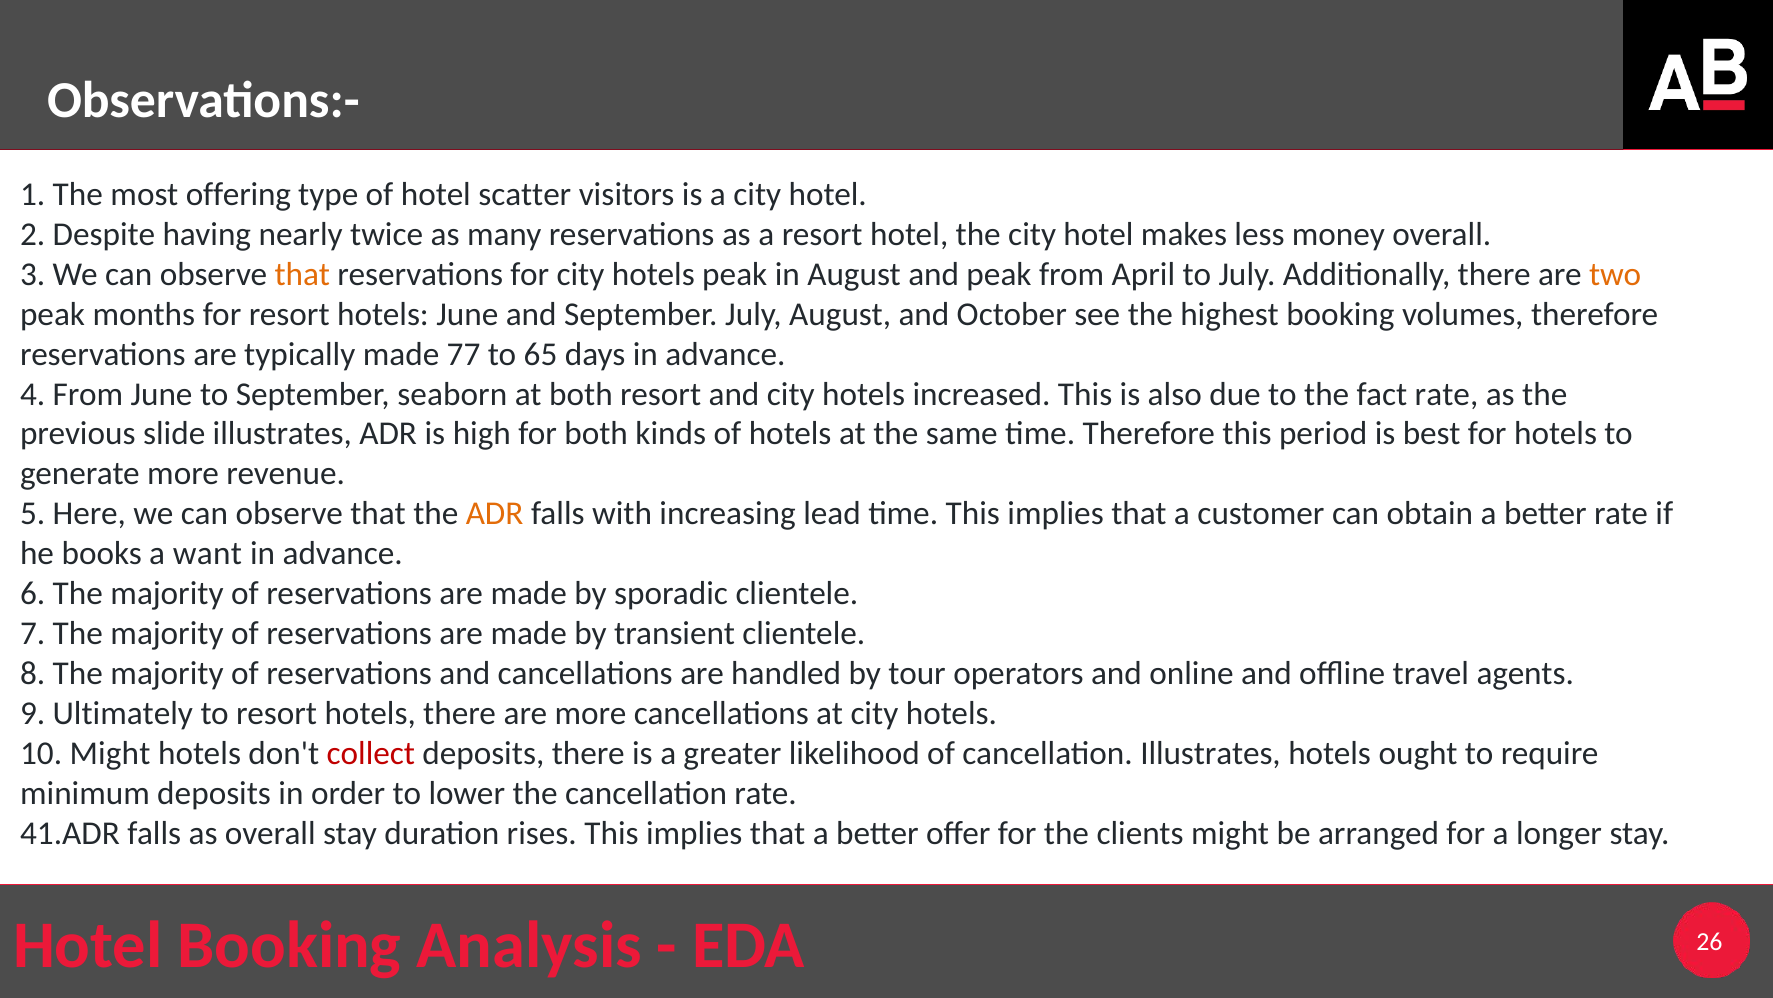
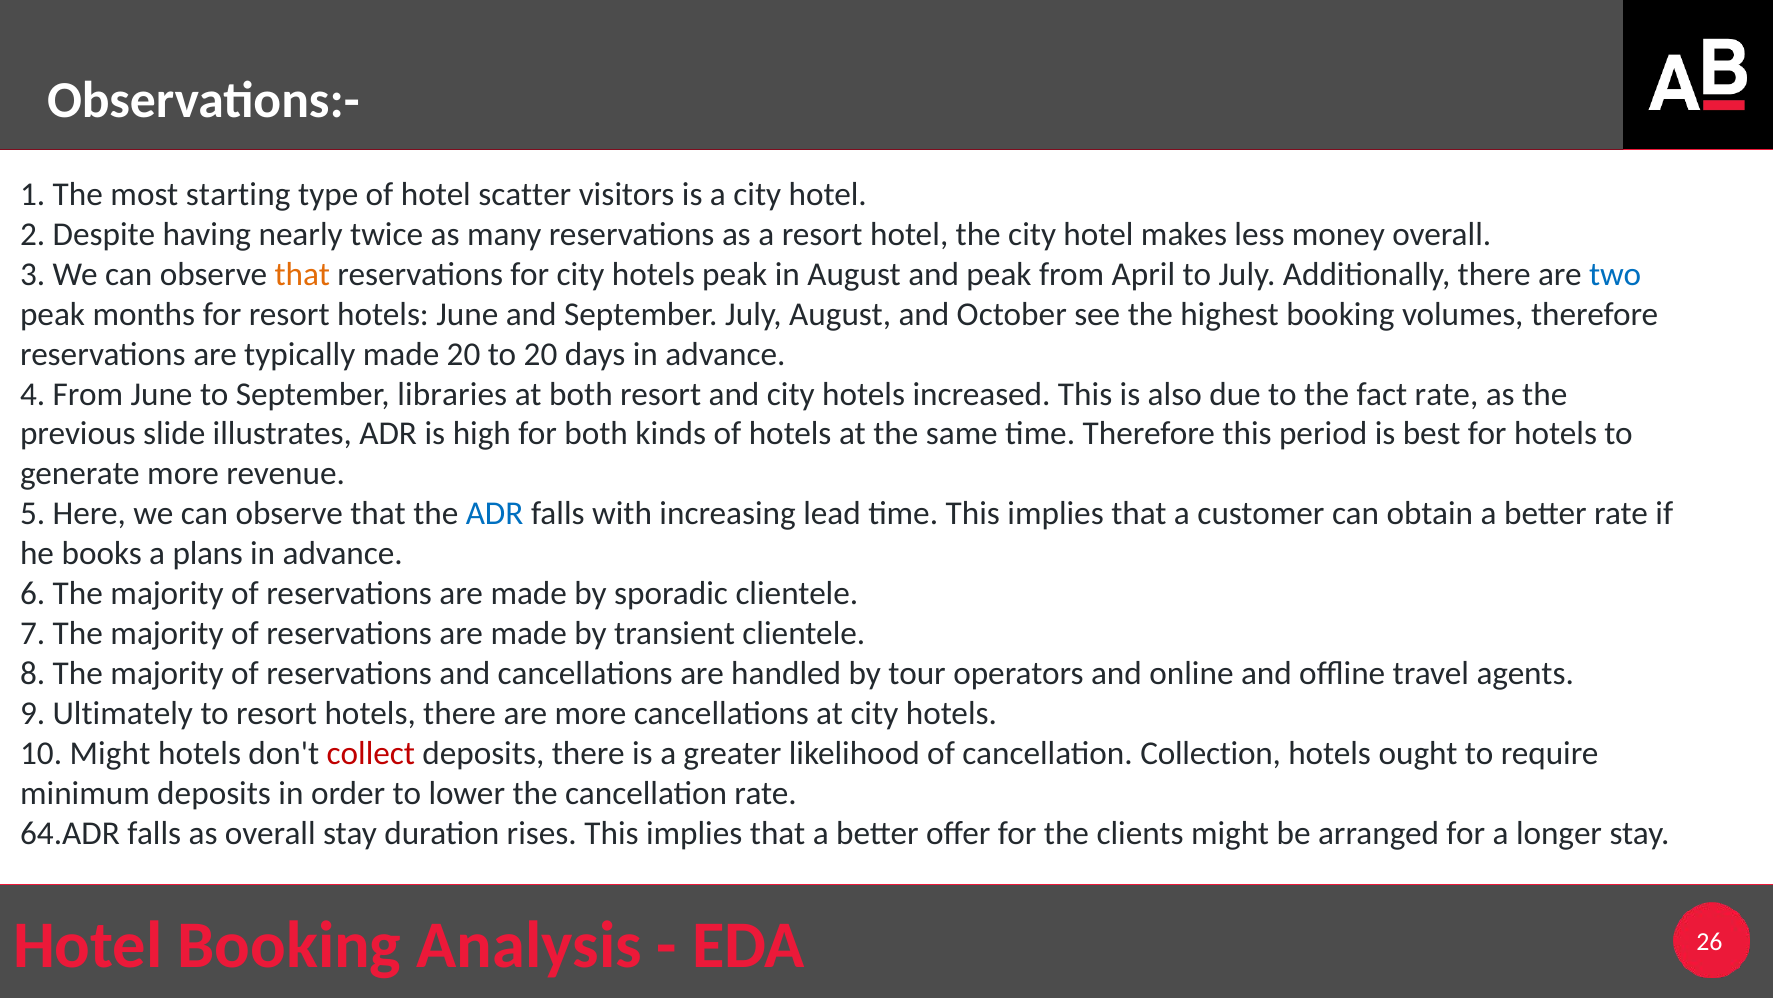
offering: offering -> starting
two colour: orange -> blue
made 77: 77 -> 20
to 65: 65 -> 20
seaborn: seaborn -> libraries
ADR at (495, 513) colour: orange -> blue
want: want -> plans
cancellation Illustrates: Illustrates -> Collection
41.ADR: 41.ADR -> 64.ADR
